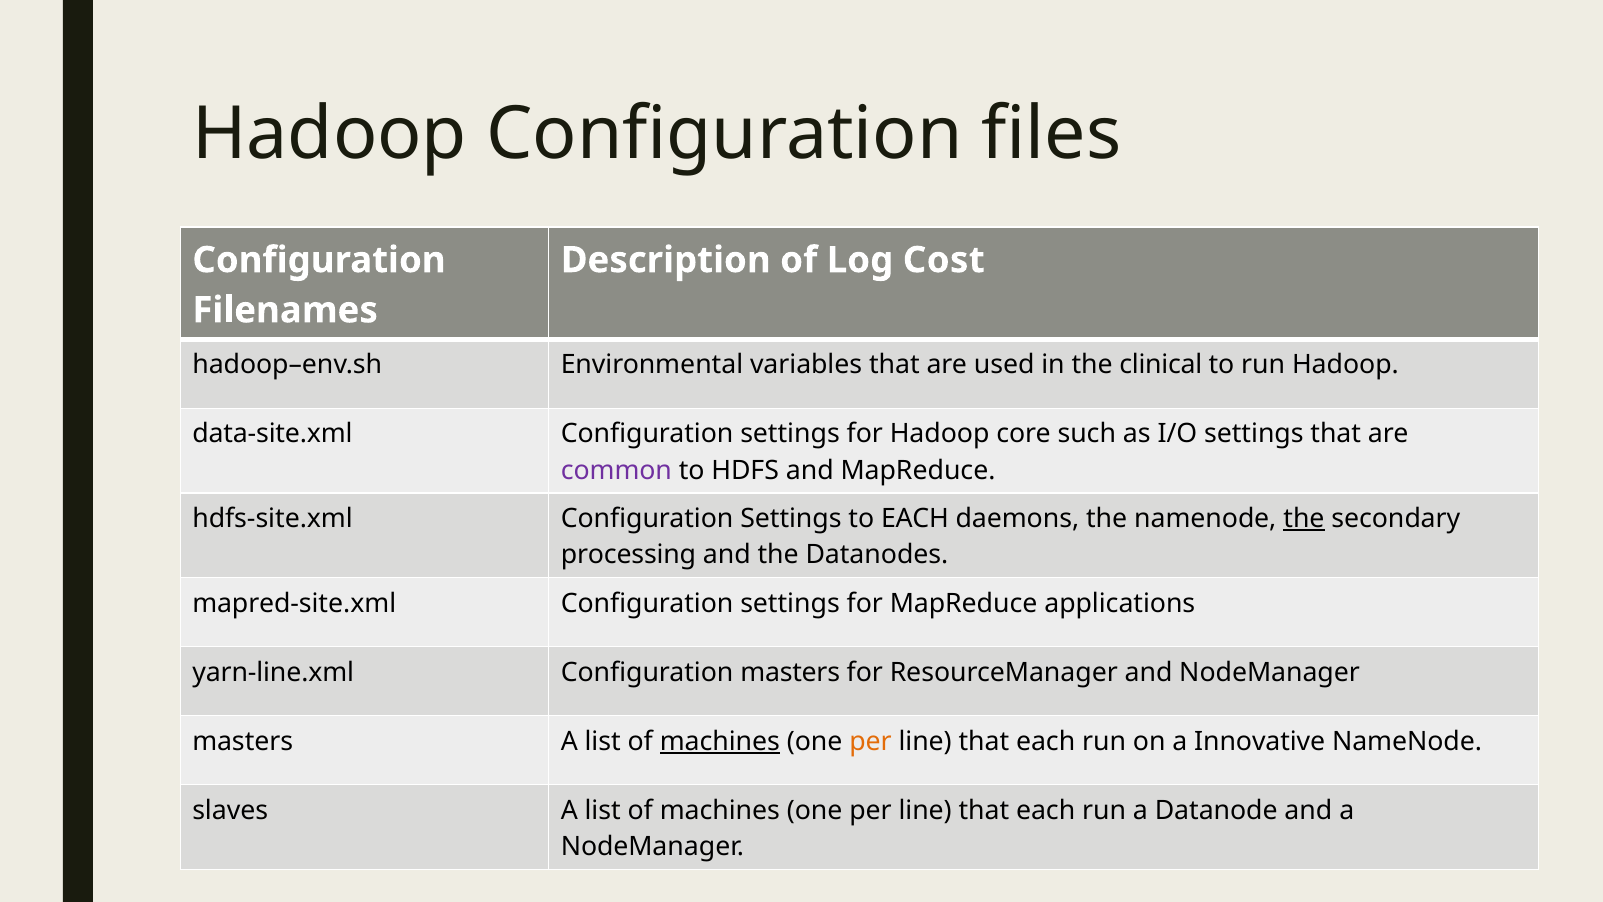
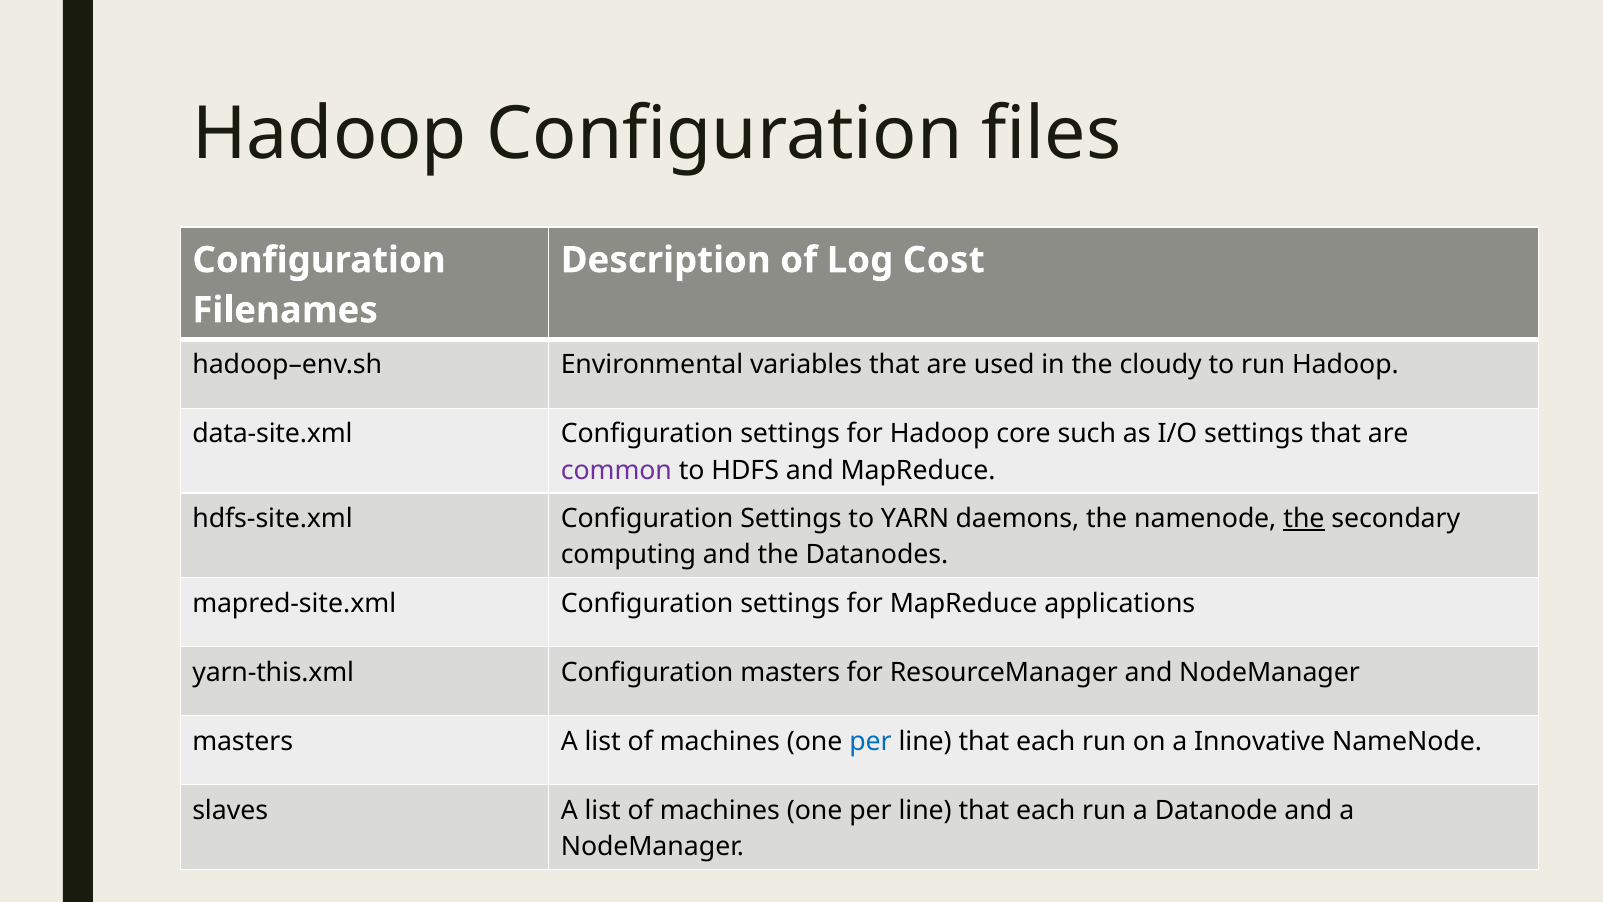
clinical: clinical -> cloudy
to EACH: EACH -> YARN
processing: processing -> computing
yarn-line.xml: yarn-line.xml -> yarn-this.xml
machines at (720, 741) underline: present -> none
per at (870, 741) colour: orange -> blue
